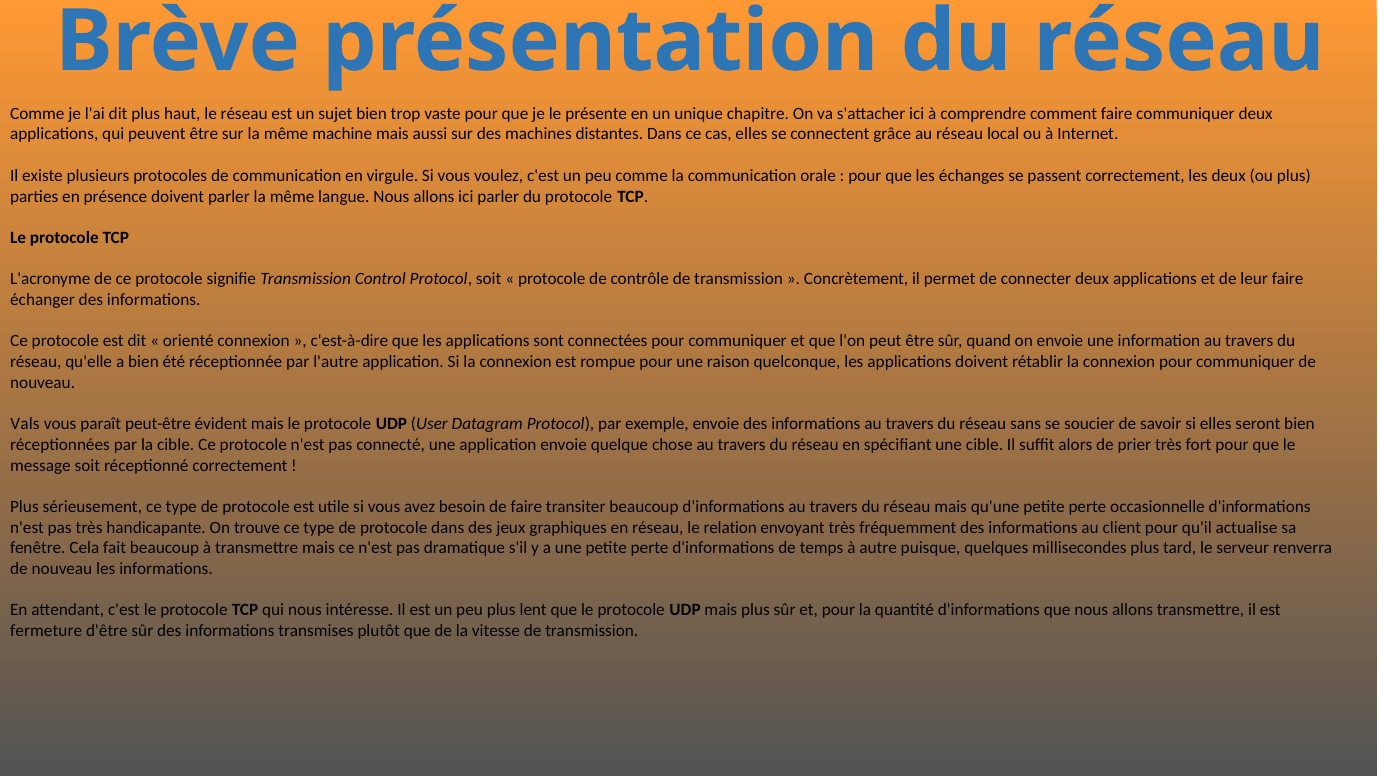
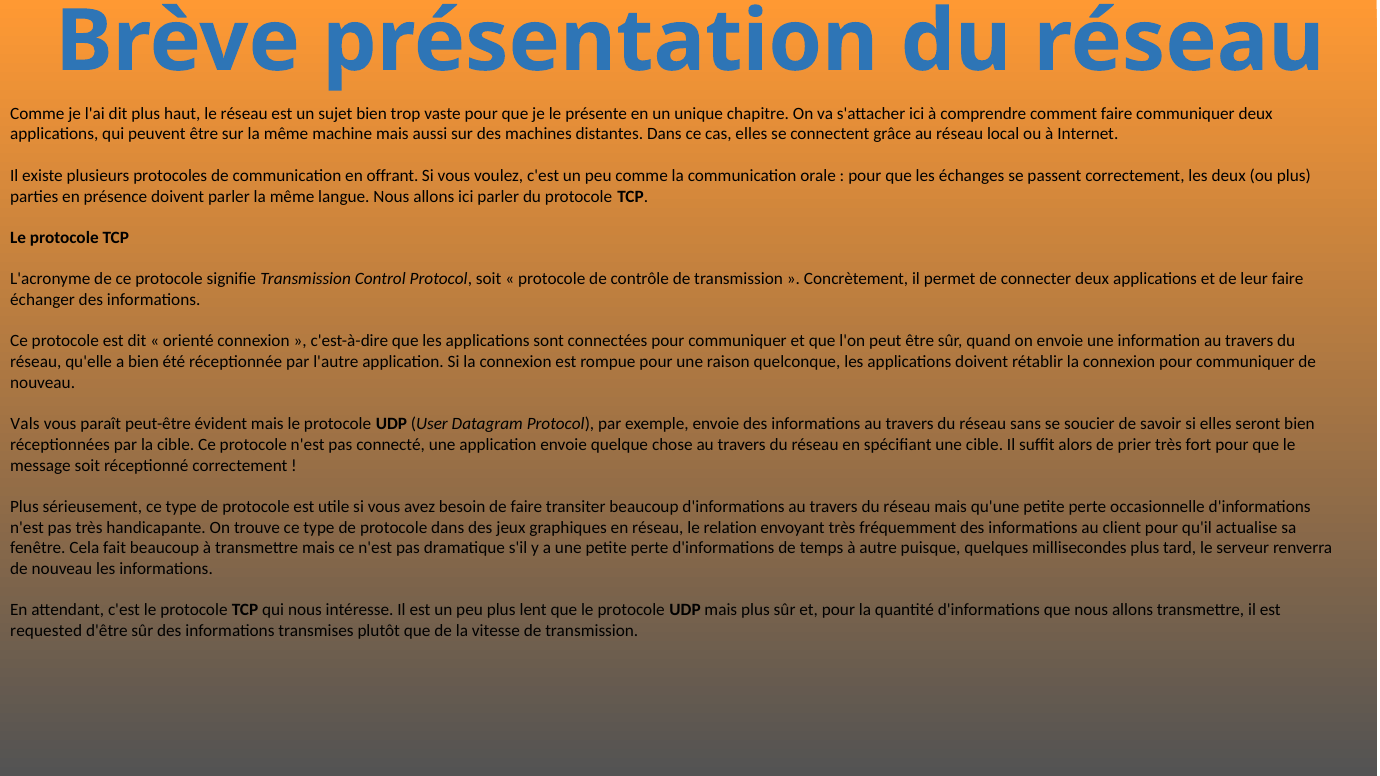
virgule: virgule -> offrant
fermeture: fermeture -> requested
